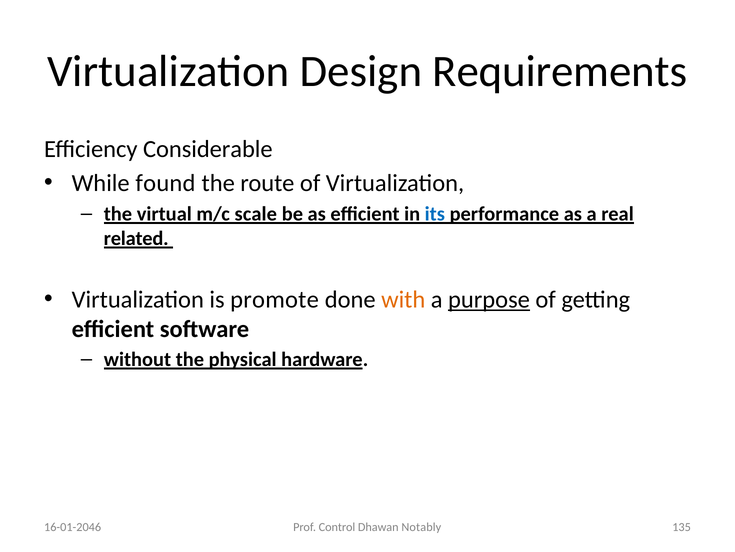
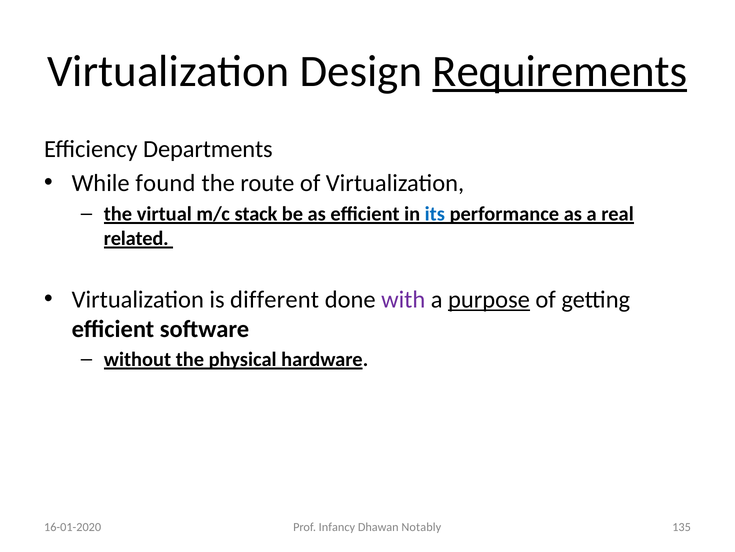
Requirements underline: none -> present
Considerable: Considerable -> Departments
scale: scale -> stack
promote: promote -> different
with colour: orange -> purple
16-01-2046: 16-01-2046 -> 16-01-2020
Control: Control -> Infancy
